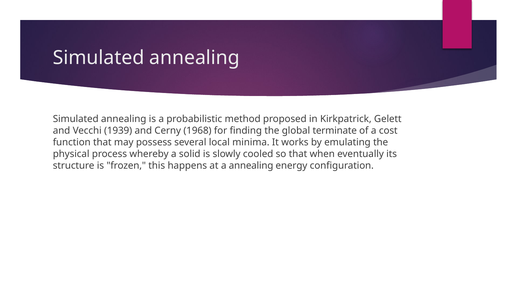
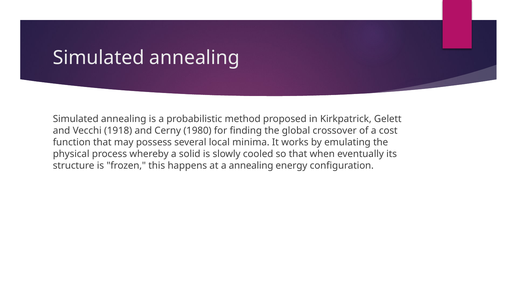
1939: 1939 -> 1918
1968: 1968 -> 1980
terminate: terminate -> crossover
